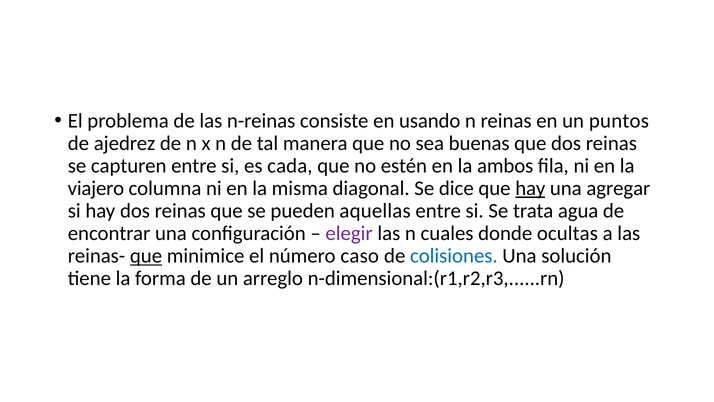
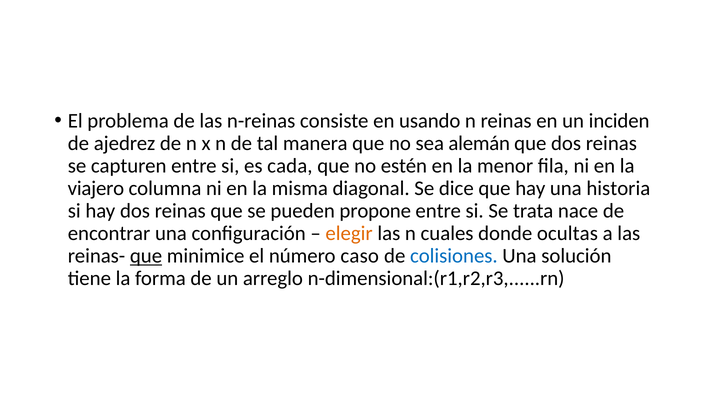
puntos: puntos -> inciden
buenas: buenas -> alemán
ambos: ambos -> menor
hay at (530, 188) underline: present -> none
agregar: agregar -> historia
aquellas: aquellas -> propone
agua: agua -> nace
elegir colour: purple -> orange
